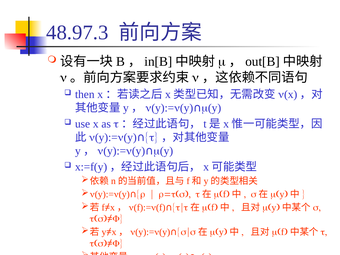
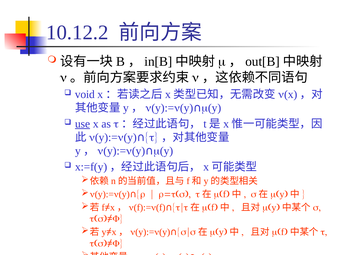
48.97.3: 48.97.3 -> 10.12.2
then: then -> void
use underline: none -> present
